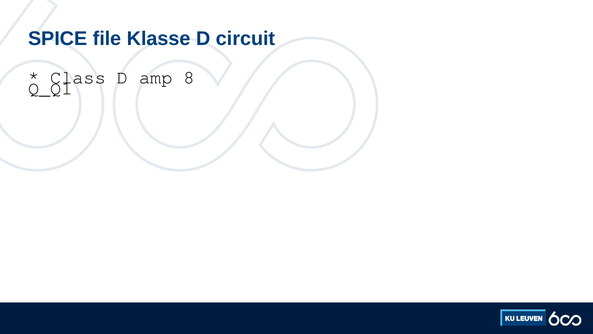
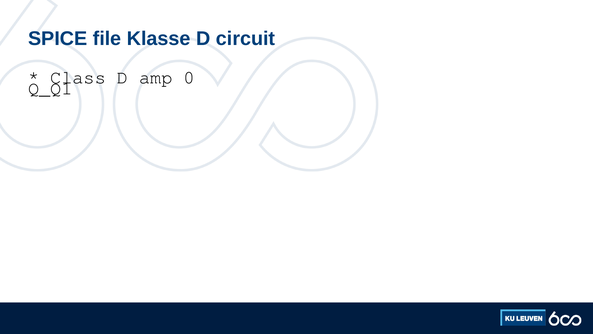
8: 8 -> 0
